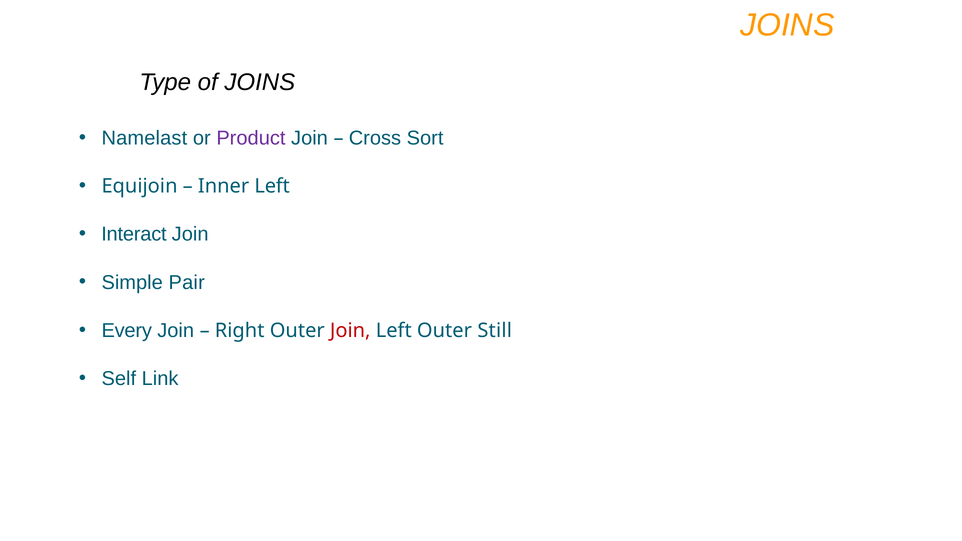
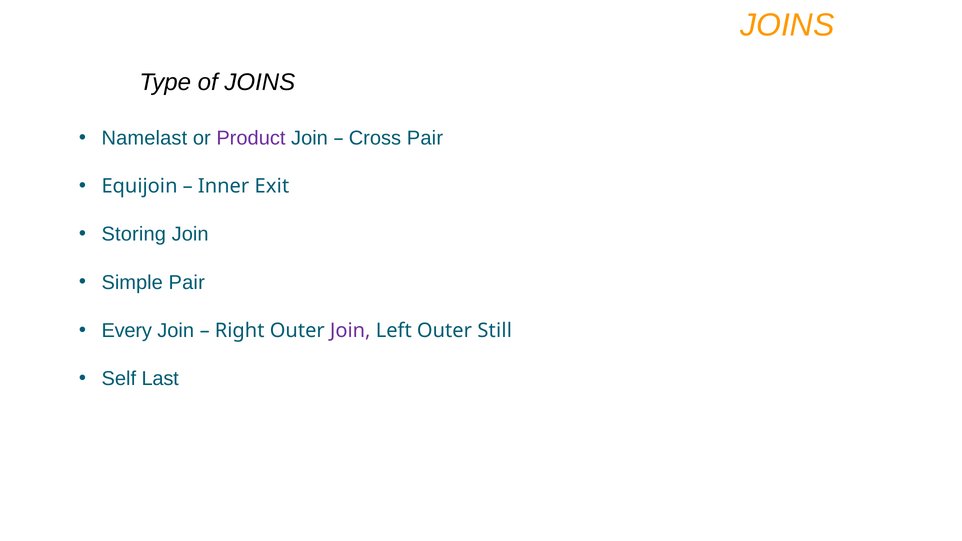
Cross Sort: Sort -> Pair
Inner Left: Left -> Exit
Interact: Interact -> Storing
Join at (350, 331) colour: red -> purple
Link: Link -> Last
